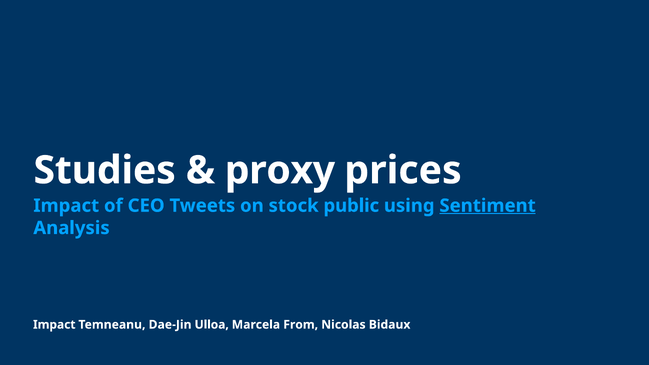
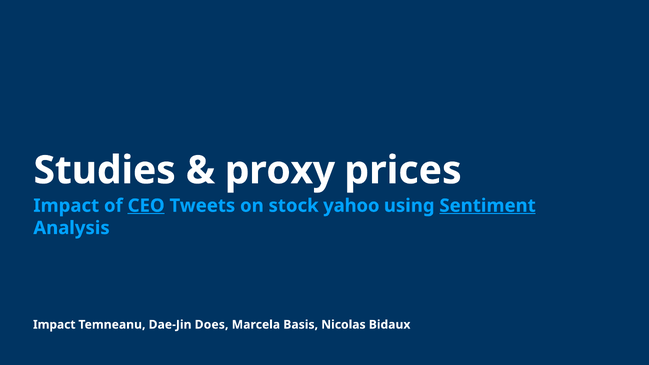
CEO underline: none -> present
public: public -> yahoo
Ulloa: Ulloa -> Does
From: From -> Basis
